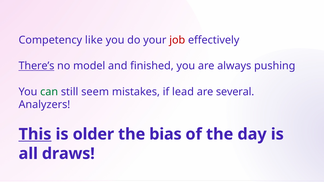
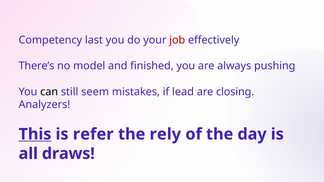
like: like -> last
There’s underline: present -> none
can colour: green -> black
several: several -> closing
older: older -> refer
bias: bias -> rely
